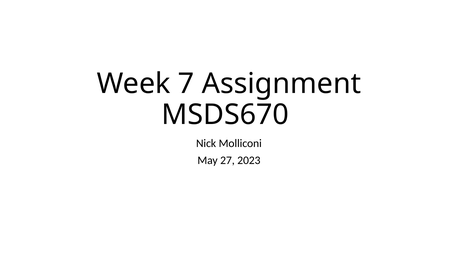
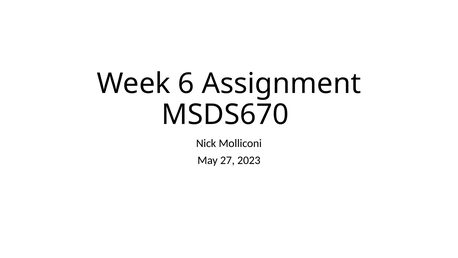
7: 7 -> 6
